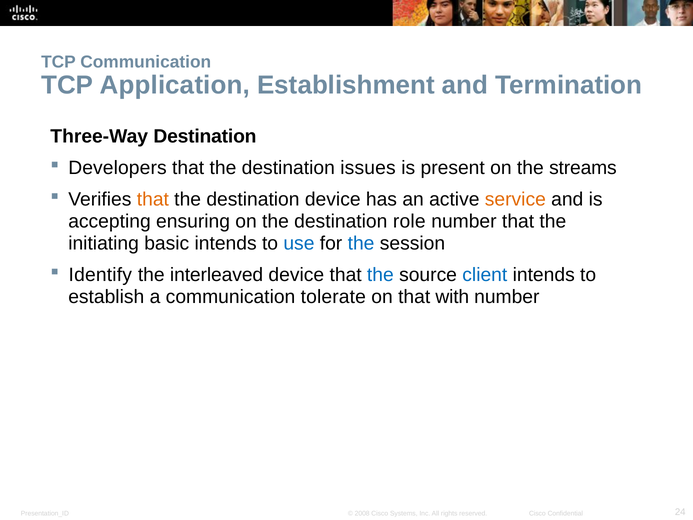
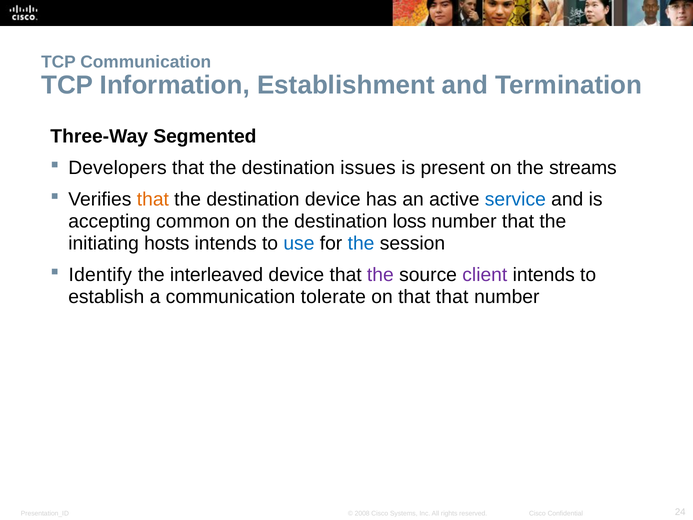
Application: Application -> Information
Three-Way Destination: Destination -> Segmented
service colour: orange -> blue
ensuring: ensuring -> common
role: role -> loss
basic: basic -> hosts
the at (380, 275) colour: blue -> purple
client colour: blue -> purple
that with: with -> that
